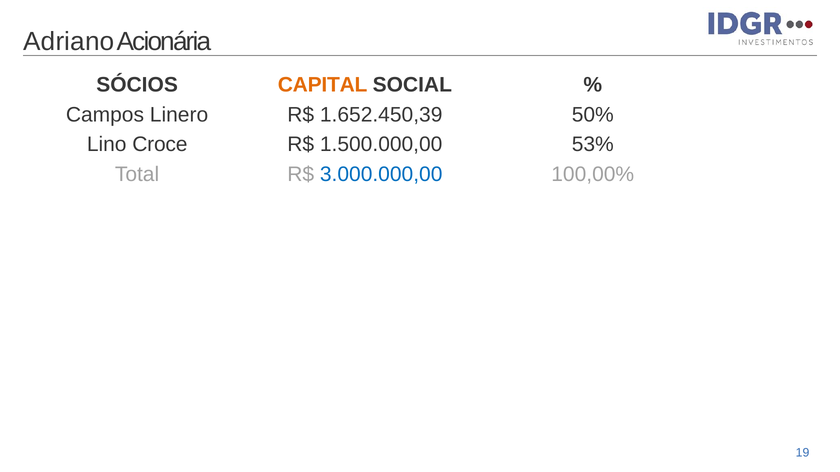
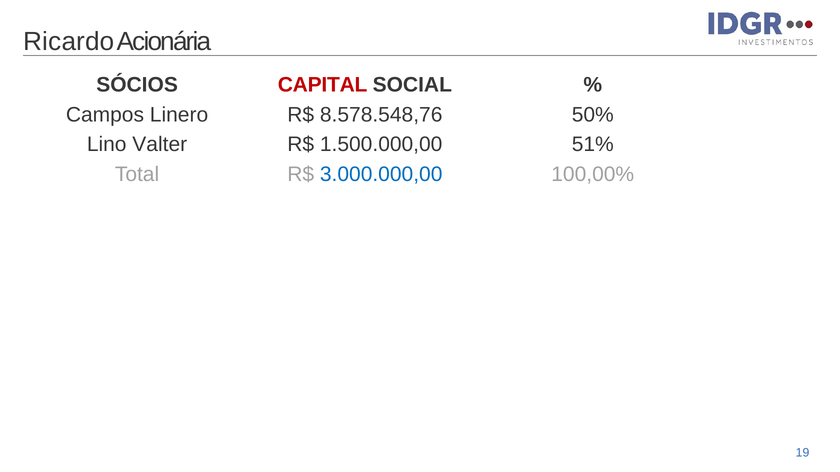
Adriano: Adriano -> Ricardo
CAPITAL colour: orange -> red
1.652.450,39: 1.652.450,39 -> 8.578.548,76
Croce: Croce -> Valter
53%: 53% -> 51%
